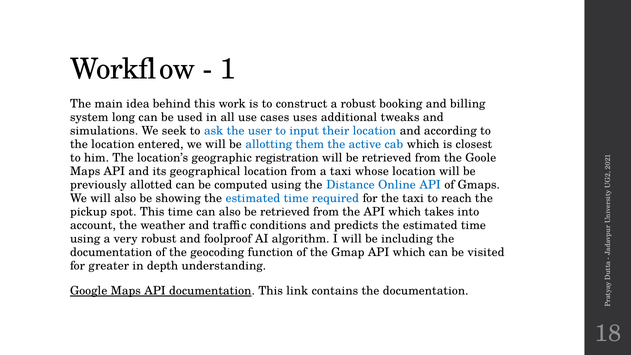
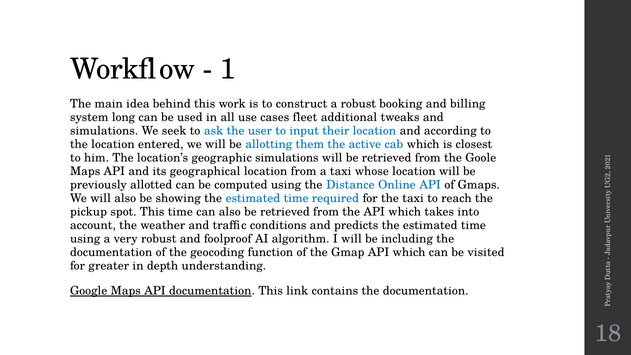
uses: uses -> fleet
geographic registration: registration -> simulations
